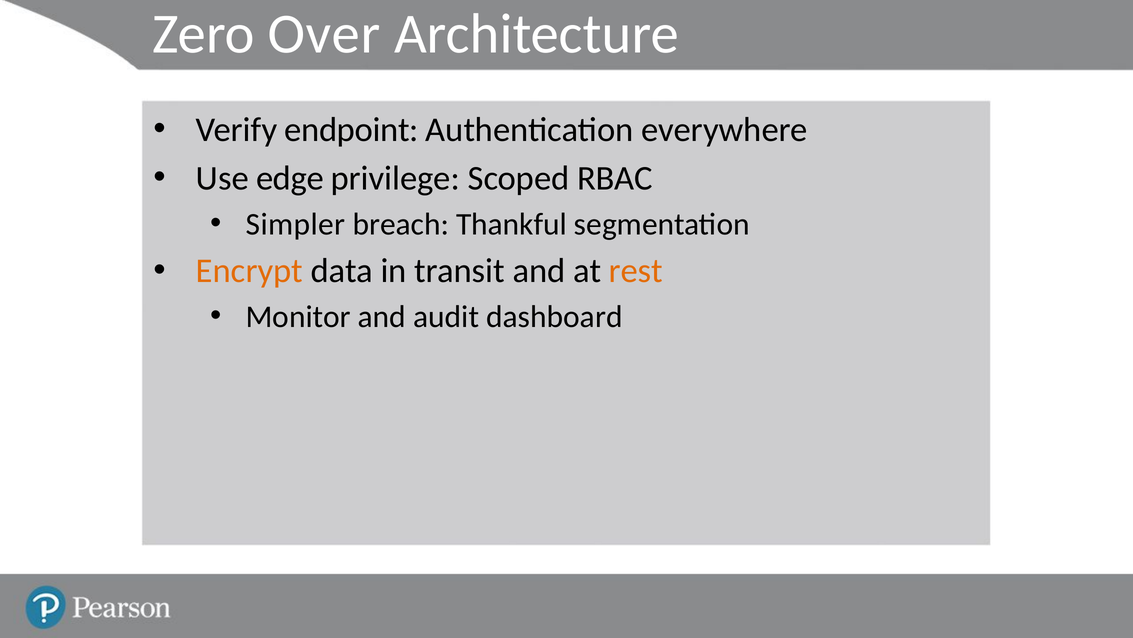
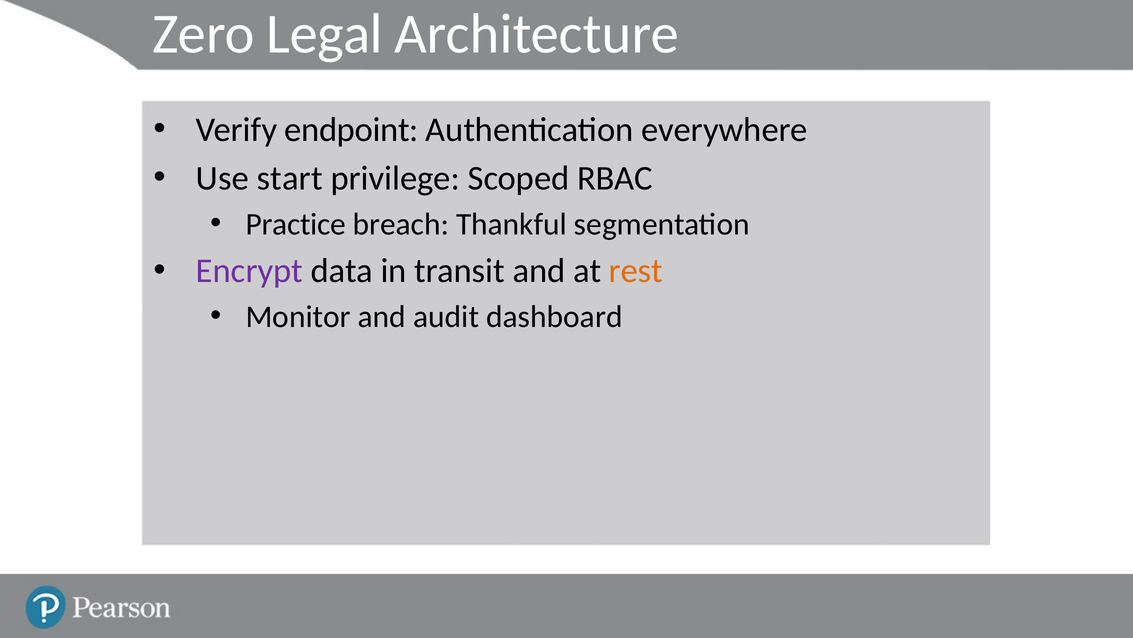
Over: Over -> Legal
edge: edge -> start
Simpler: Simpler -> Practice
Encrypt colour: orange -> purple
